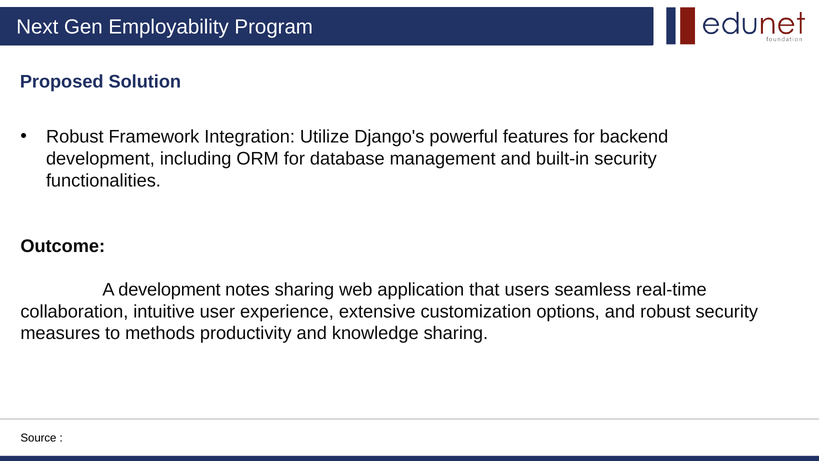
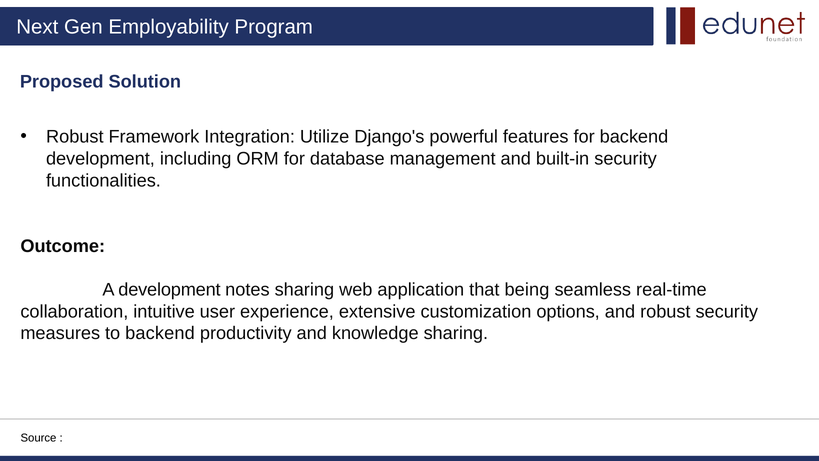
users: users -> being
to methods: methods -> backend
